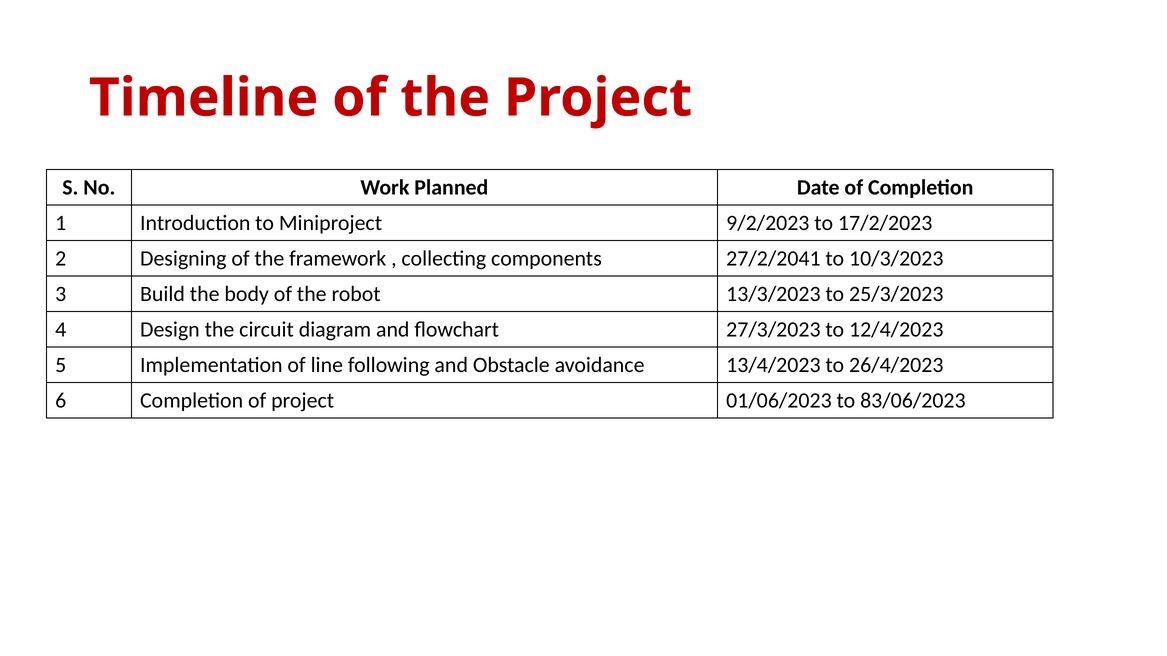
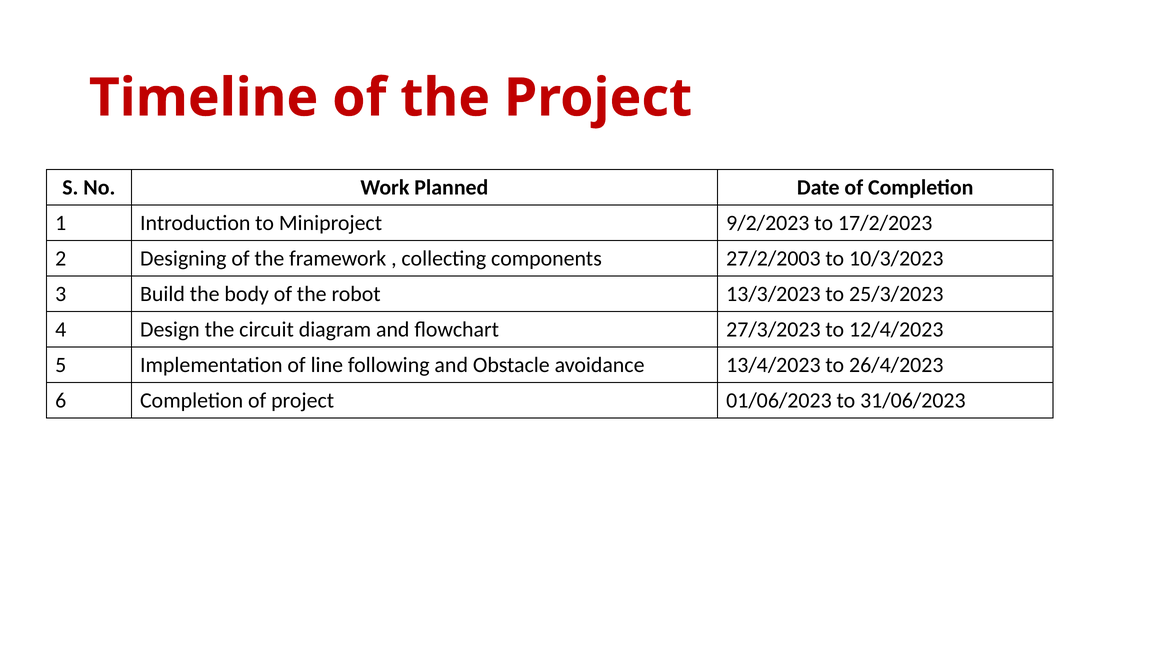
27/2/2041: 27/2/2041 -> 27/2/2003
83/06/2023: 83/06/2023 -> 31/06/2023
